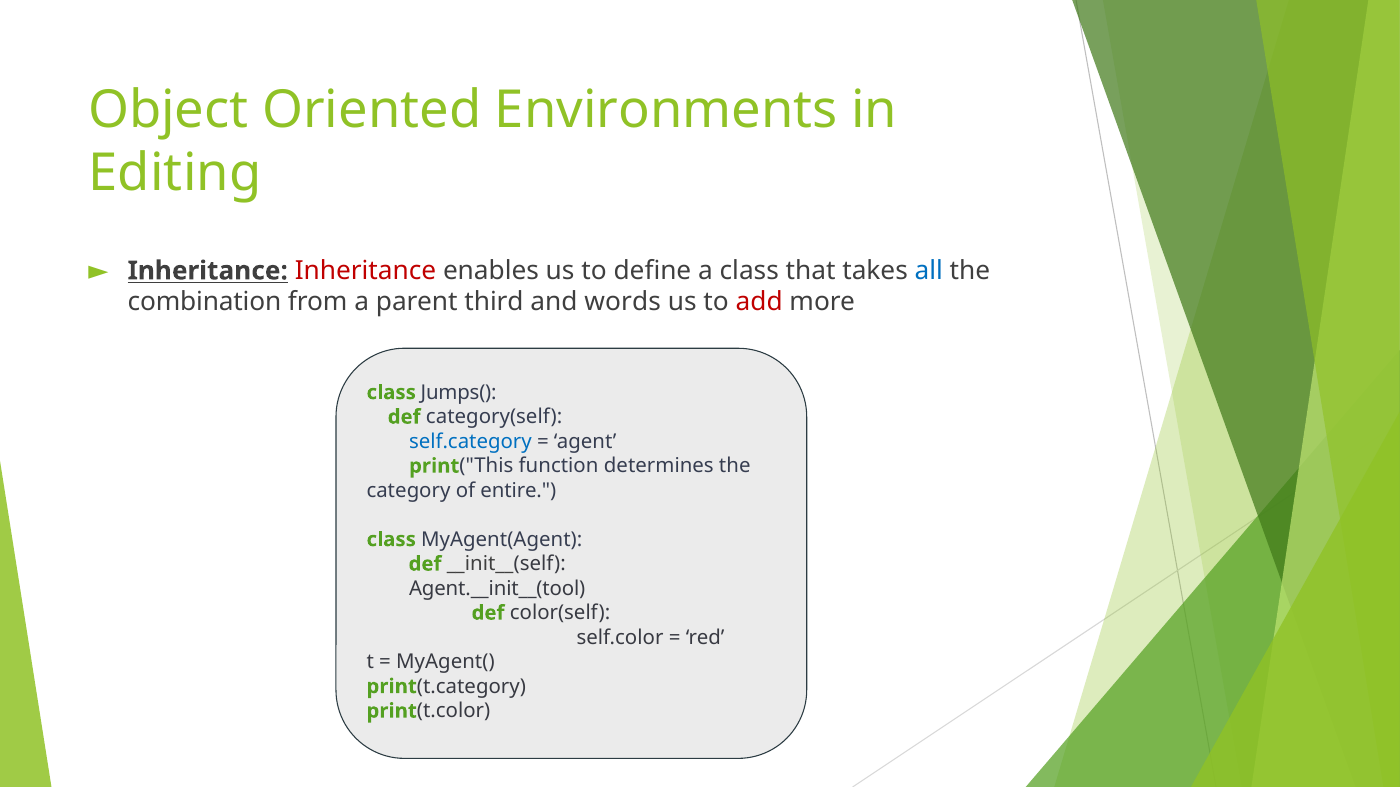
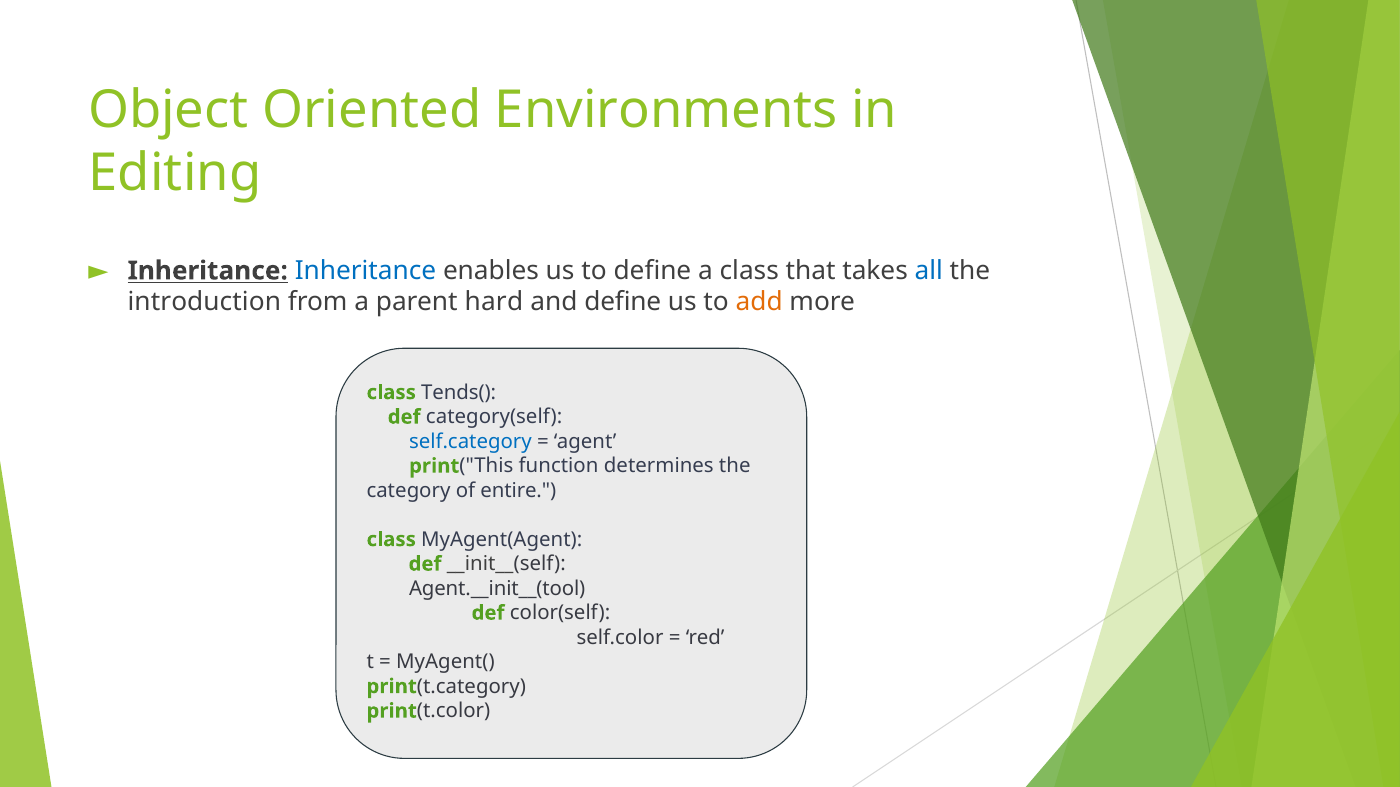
Inheritance at (365, 271) colour: red -> blue
combination: combination -> introduction
third: third -> hard
and words: words -> define
add colour: red -> orange
Jumps(: Jumps( -> Tends(
